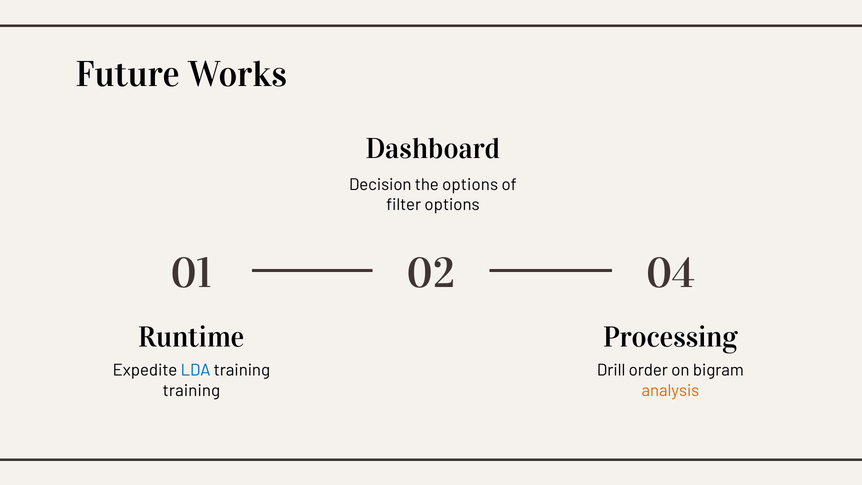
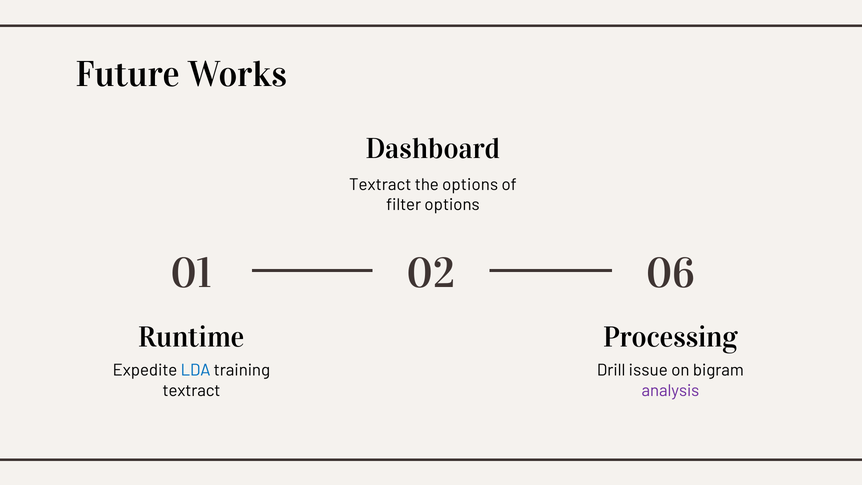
Decision at (380, 185): Decision -> Textract
04: 04 -> 06
order: order -> issue
training at (191, 390): training -> textract
analysis colour: orange -> purple
